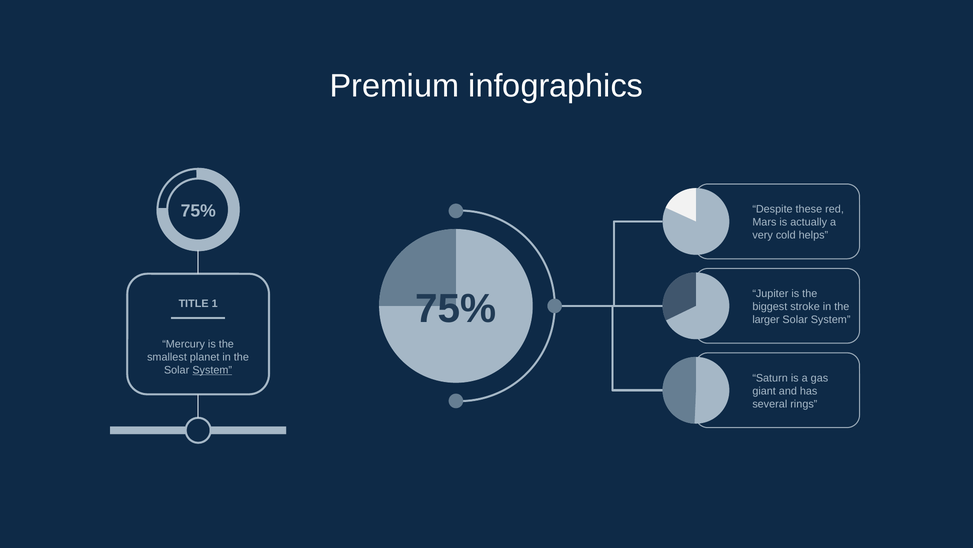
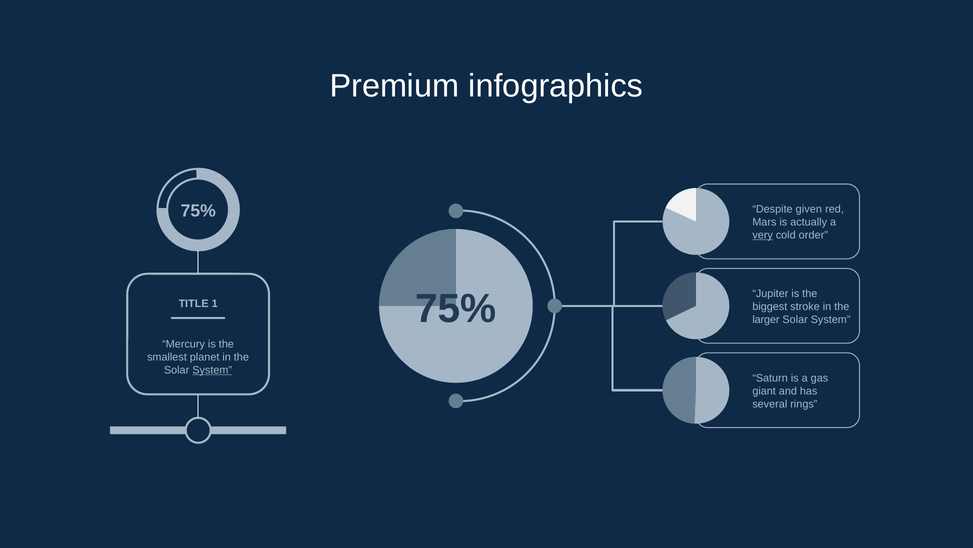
these: these -> given
very underline: none -> present
helps: helps -> order
